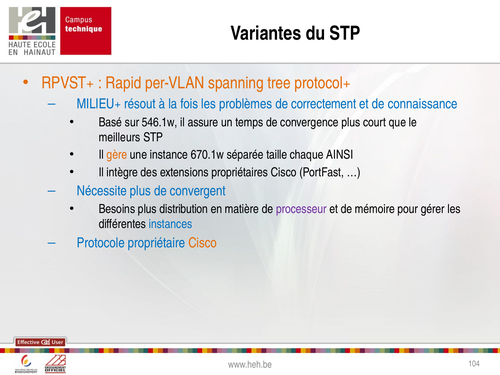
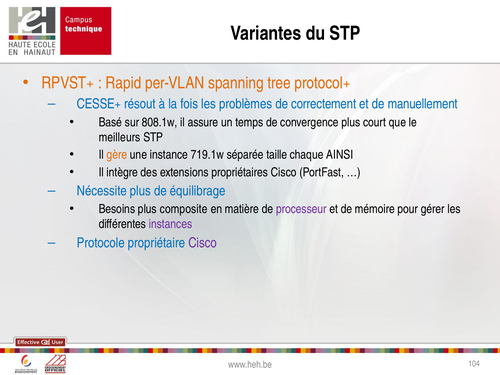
MILIEU+: MILIEU+ -> CESSE+
connaissance: connaissance -> manuellement
546.1w: 546.1w -> 808.1w
670.1w: 670.1w -> 719.1w
convergent: convergent -> équilibrage
distribution: distribution -> composite
instances colour: blue -> purple
Cisco at (203, 243) colour: orange -> purple
